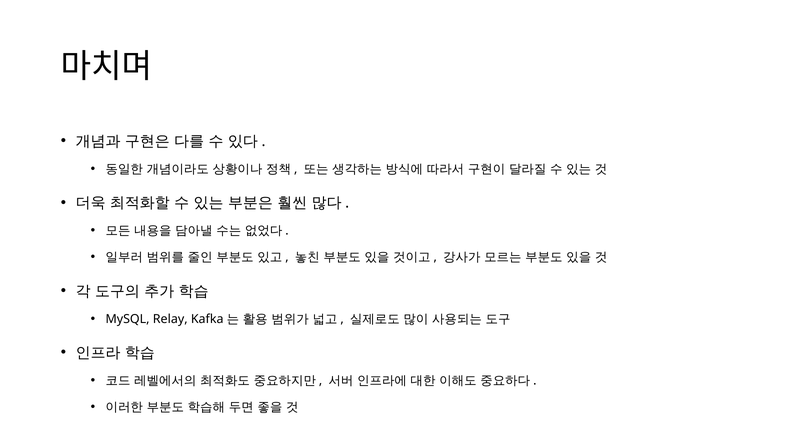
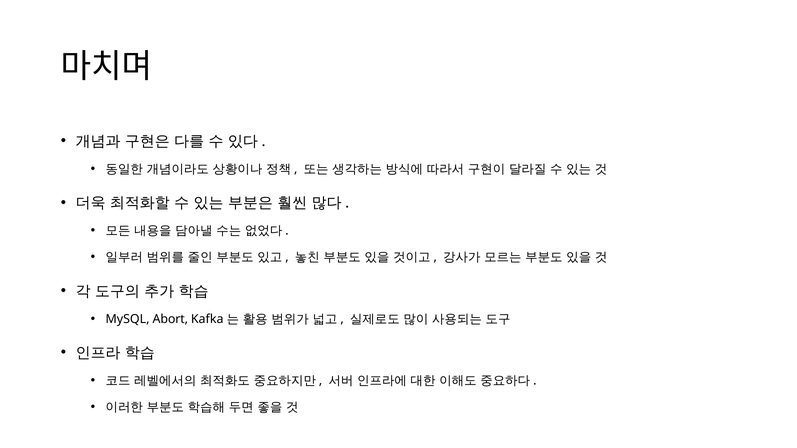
Relay: Relay -> Abort
